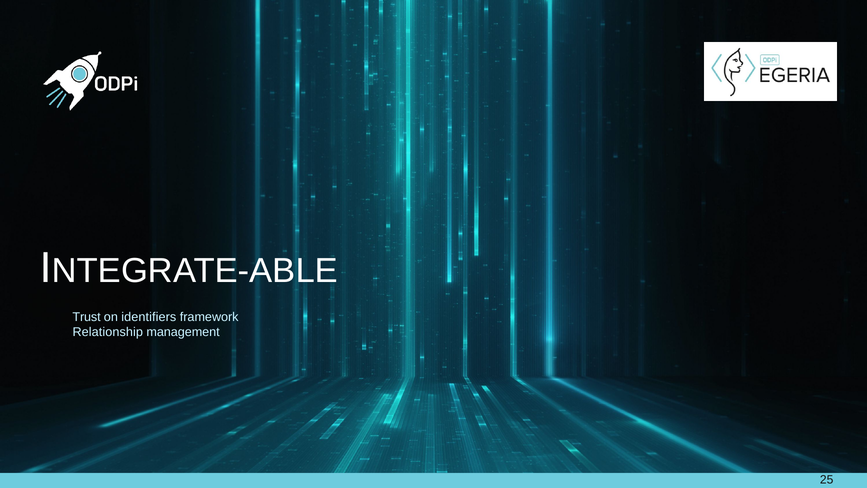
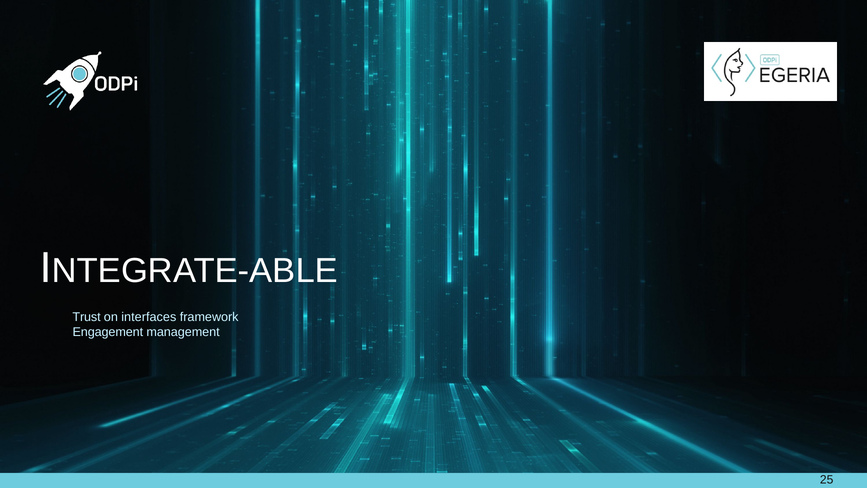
identifiers: identifiers -> interfaces
Relationship: Relationship -> Engagement
